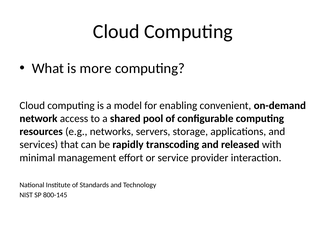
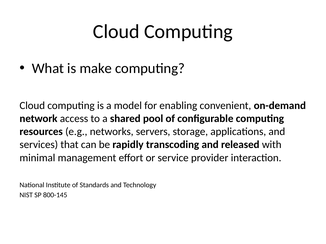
more: more -> make
